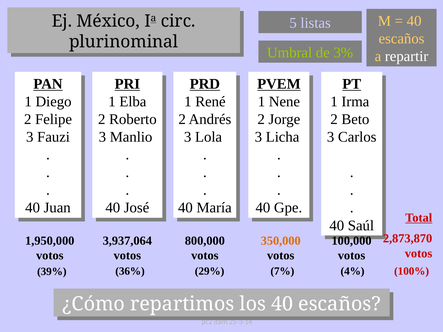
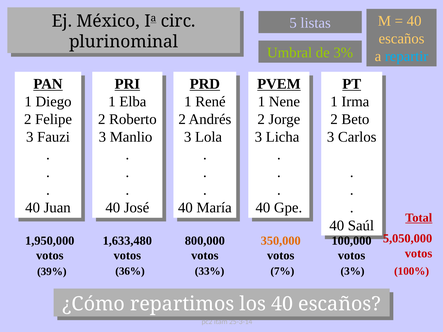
repartir colour: white -> light blue
2,873,870: 2,873,870 -> 5,050,000
3,937,064: 3,937,064 -> 1,633,480
29%: 29% -> 33%
7% 4%: 4% -> 3%
